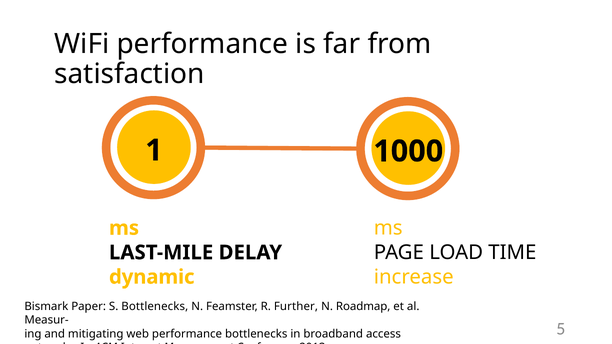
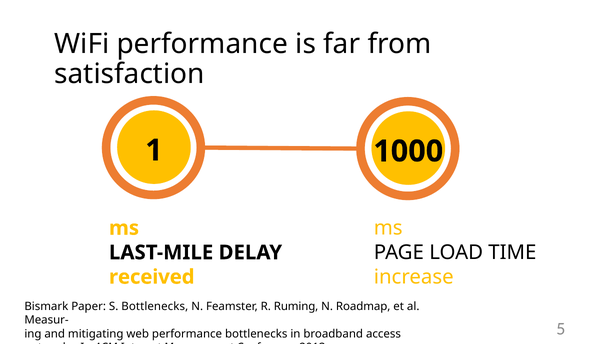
dynamic: dynamic -> received
Further: Further -> Ruming
